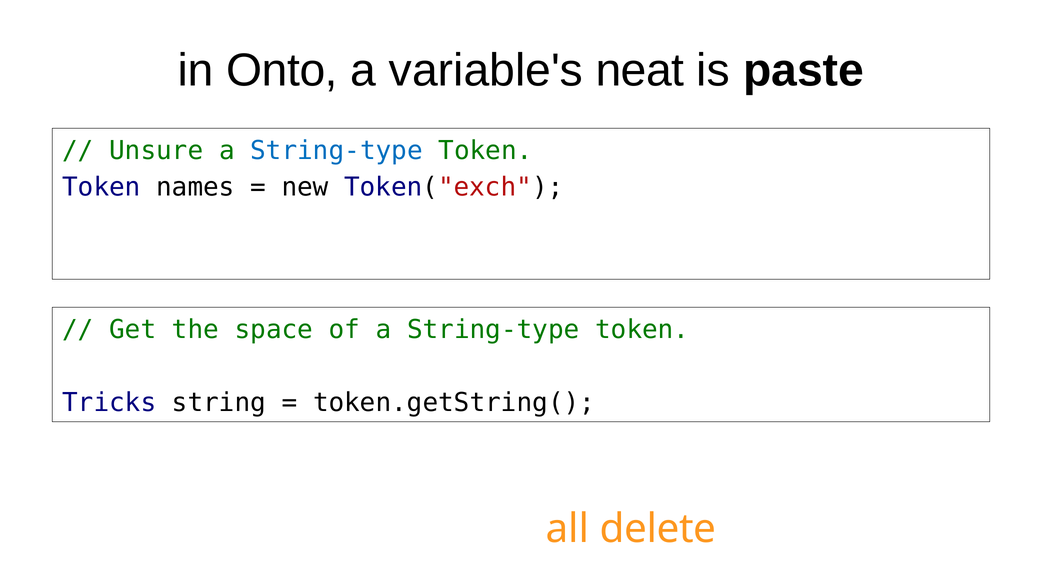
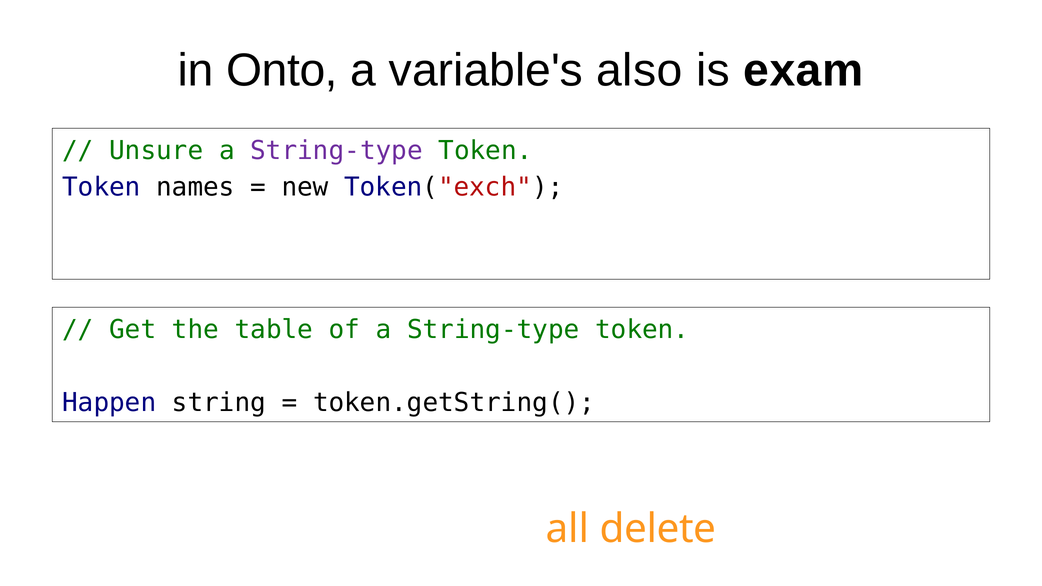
neat: neat -> also
paste: paste -> exam
String-type at (337, 151) colour: blue -> purple
space: space -> table
Tricks: Tricks -> Happen
